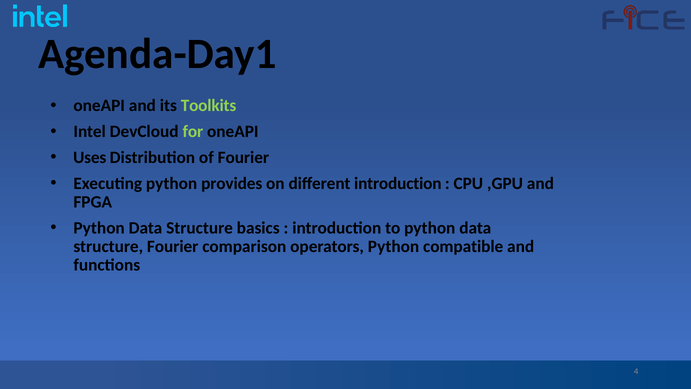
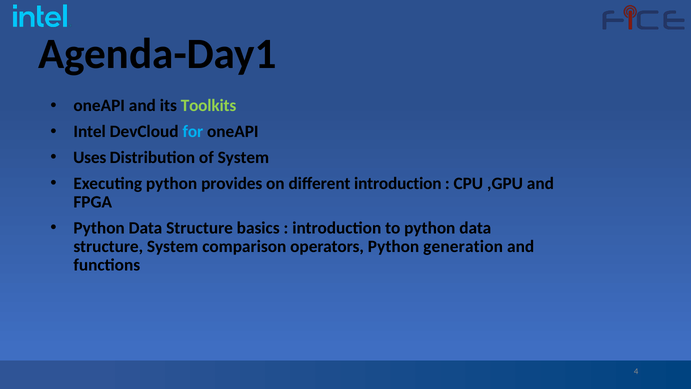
for colour: light green -> light blue
of Fourier: Fourier -> System
structure Fourier: Fourier -> System
compatible: compatible -> generation
